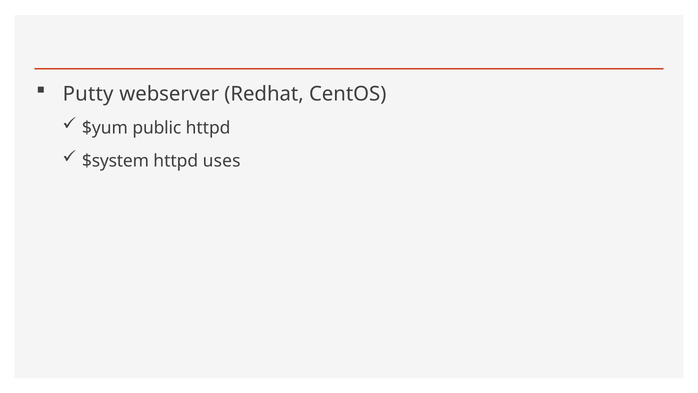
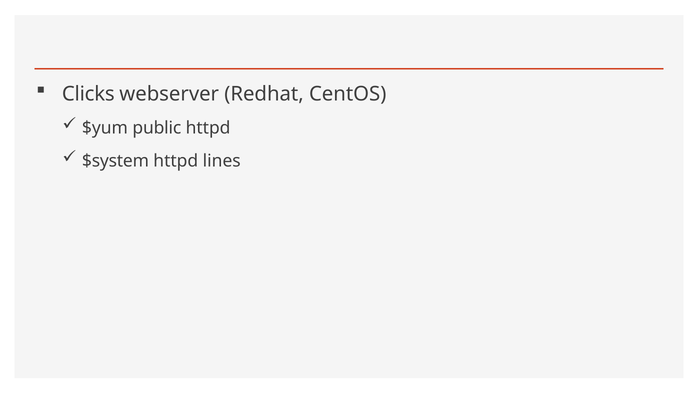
Putty: Putty -> Clicks
uses: uses -> lines
